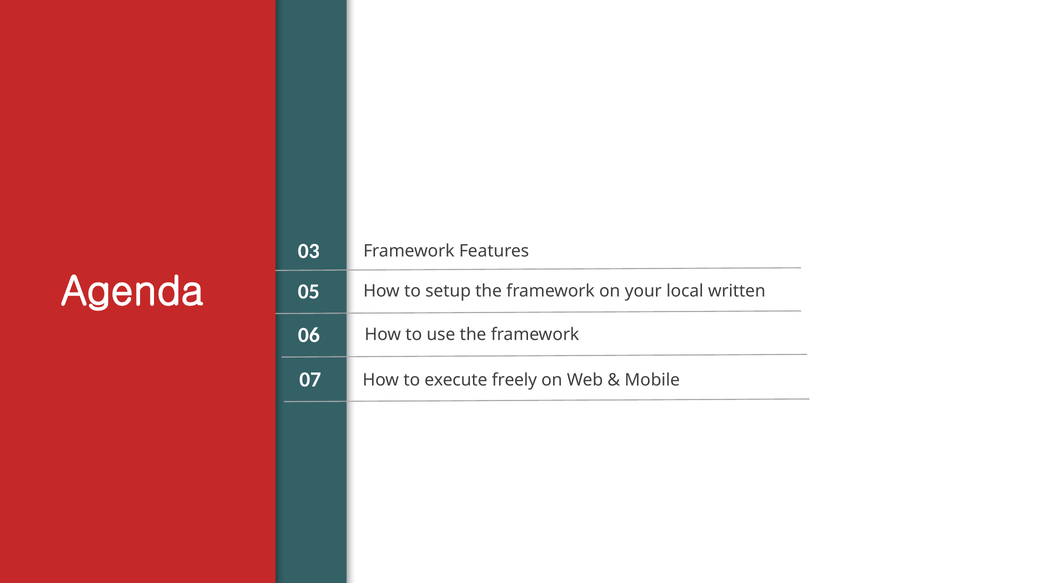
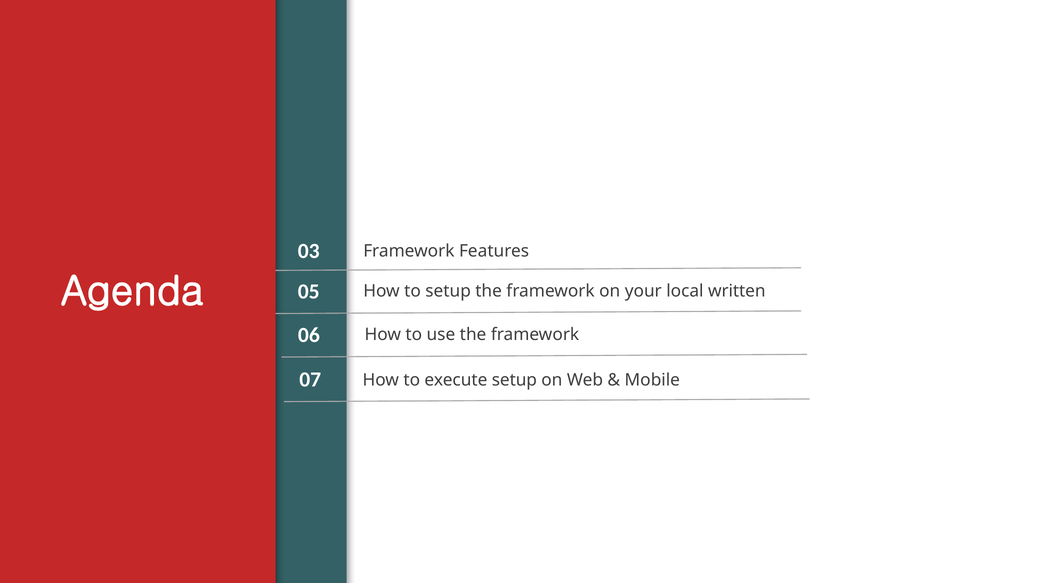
execute freely: freely -> setup
